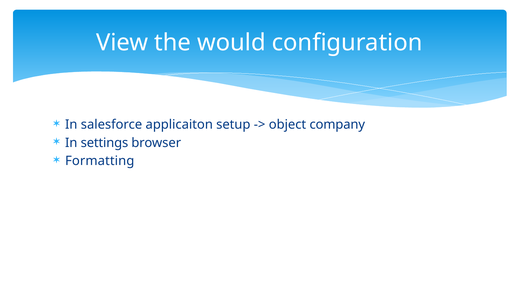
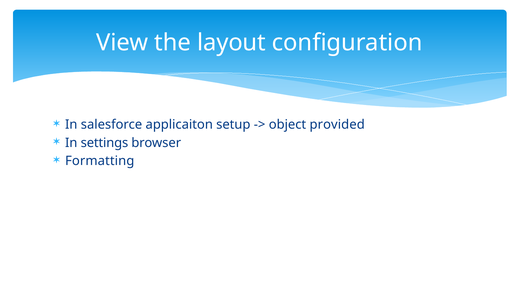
would: would -> layout
company: company -> provided
